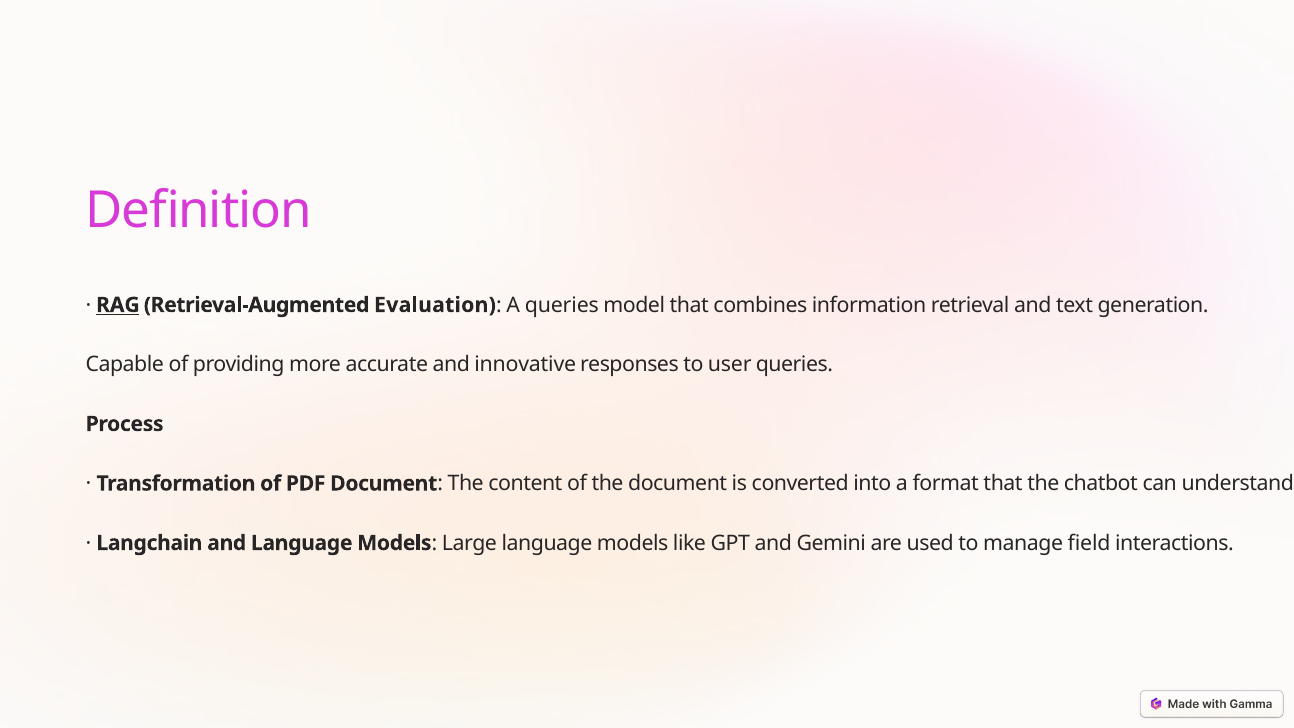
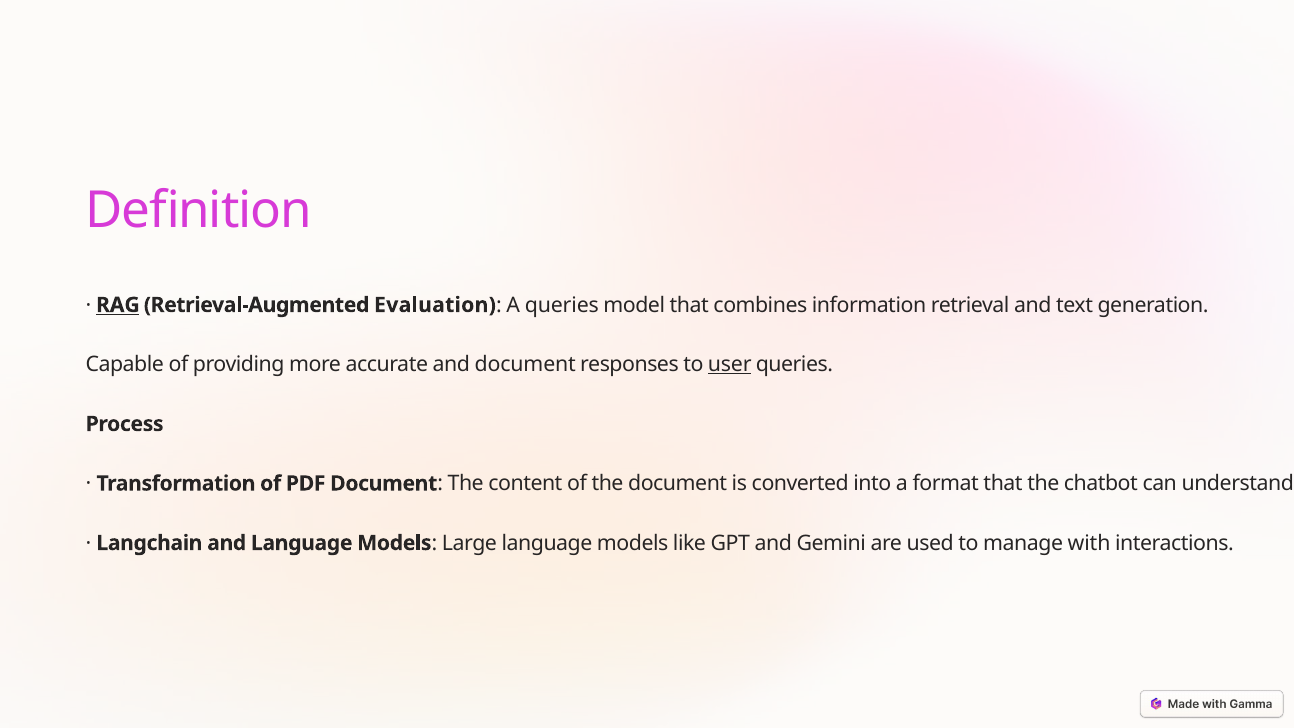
and innovative: innovative -> document
user underline: none -> present
field: field -> with
